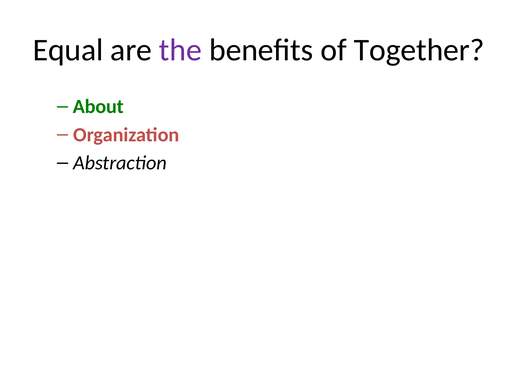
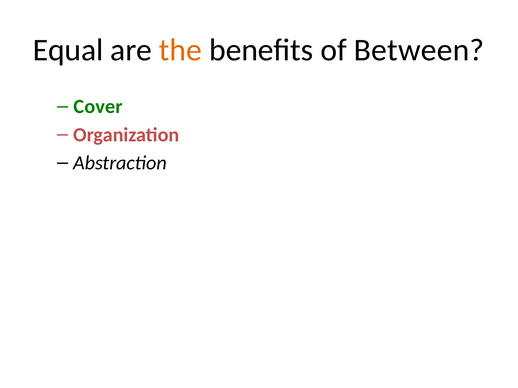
the colour: purple -> orange
Together: Together -> Between
About: About -> Cover
